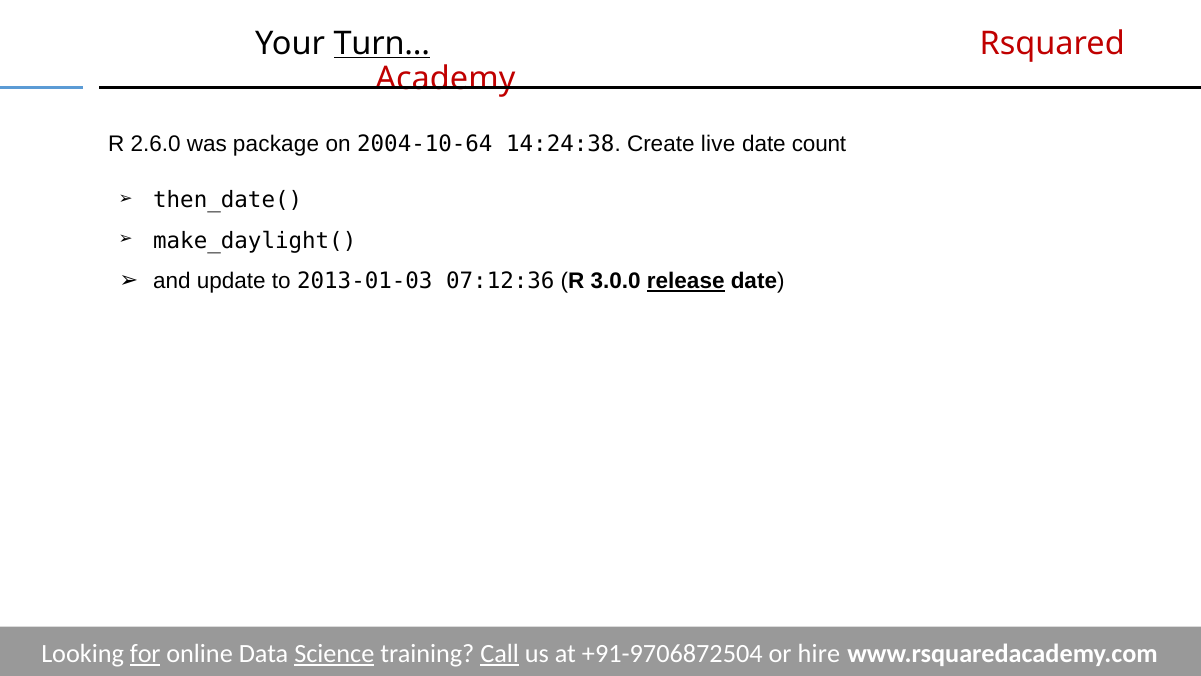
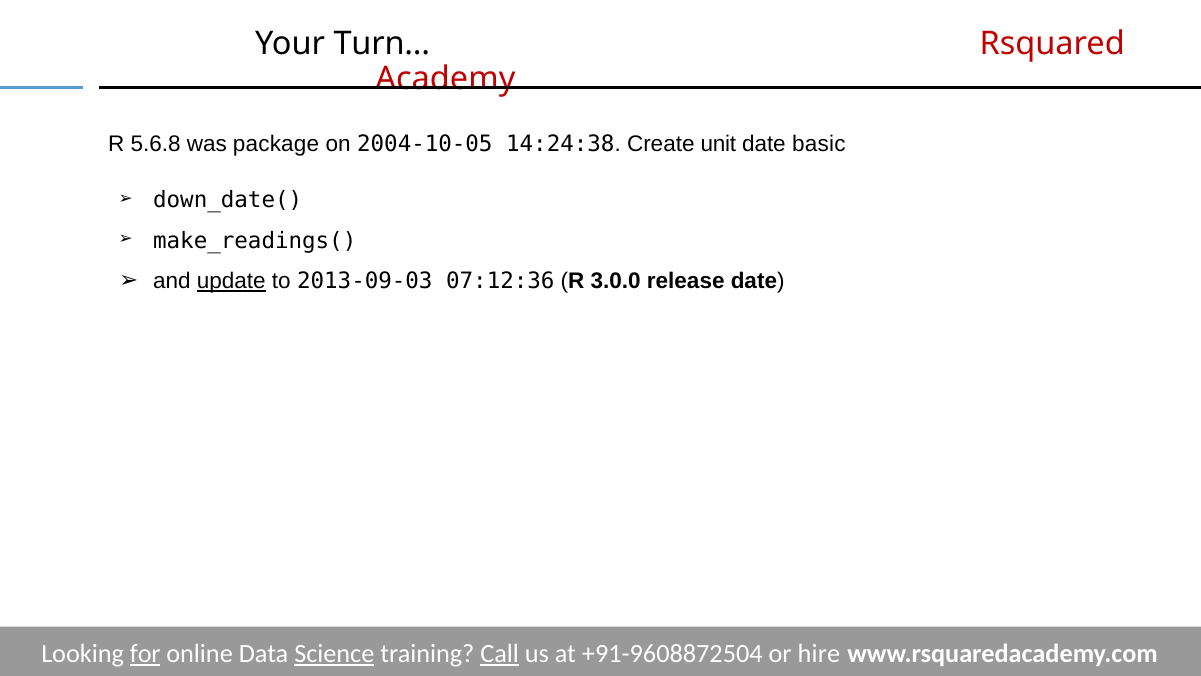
Turn underline: present -> none
2.6.0: 2.6.0 -> 5.6.8
2004-10-64: 2004-10-64 -> 2004-10-05
live: live -> unit
count: count -> basic
then_date(: then_date( -> down_date(
make_daylight(: make_daylight( -> make_readings(
update underline: none -> present
2013-01-03: 2013-01-03 -> 2013-09-03
release underline: present -> none
+91-9706872504: +91-9706872504 -> +91-9608872504
